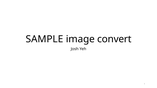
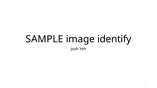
convert: convert -> identify
